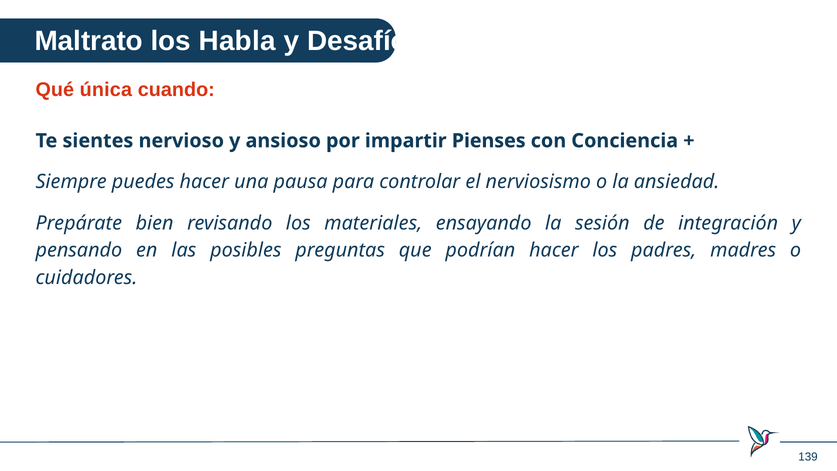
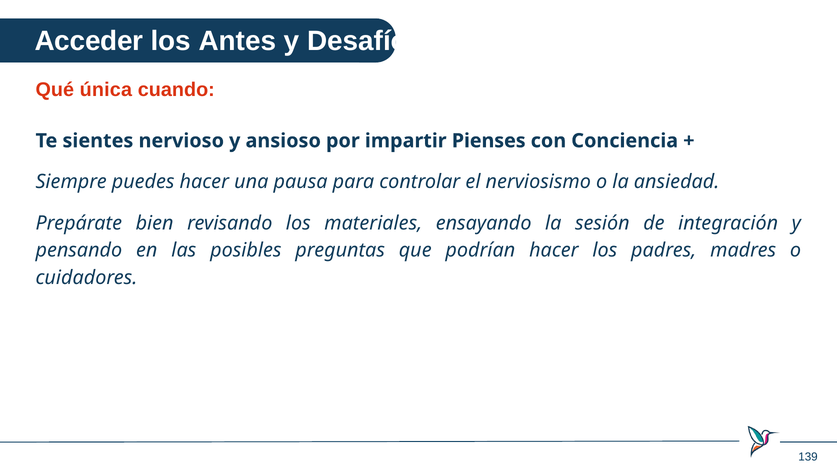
Maltrato: Maltrato -> Acceder
Habla: Habla -> Antes
